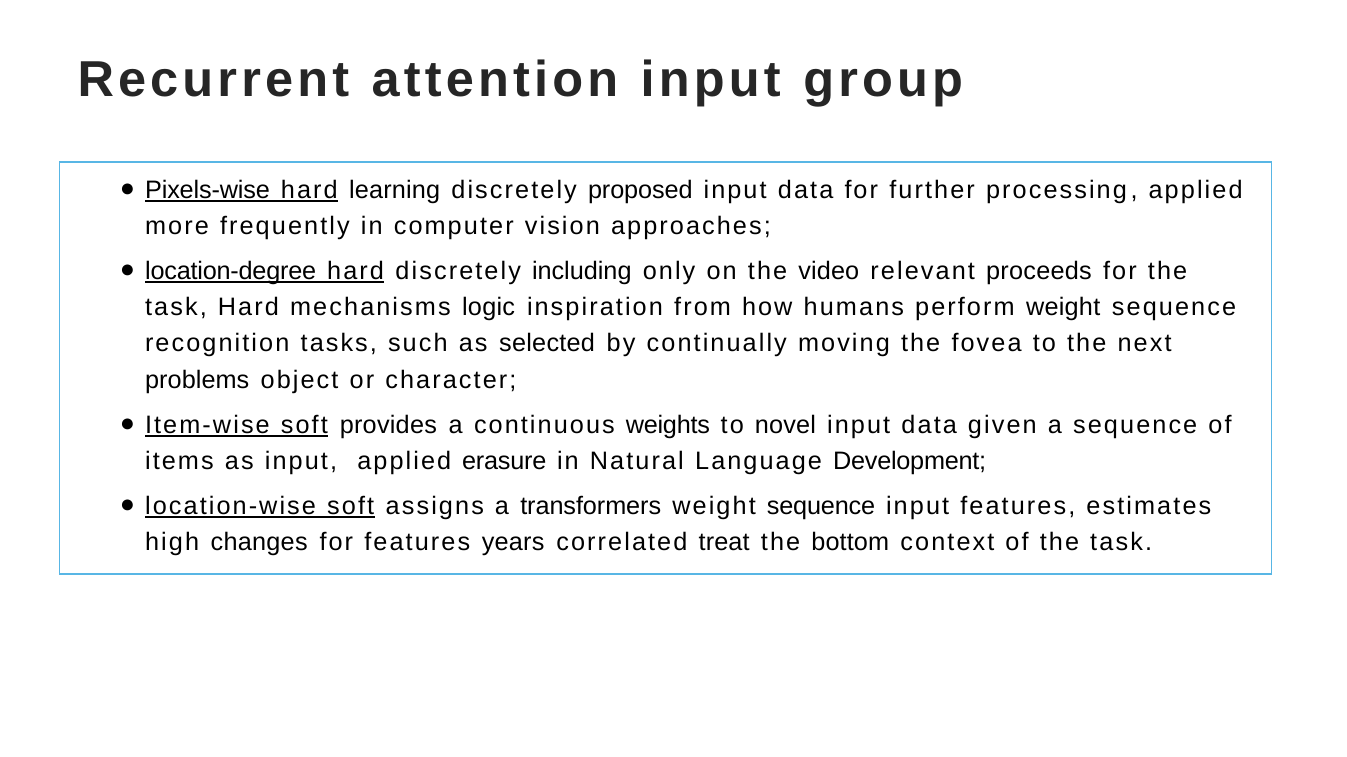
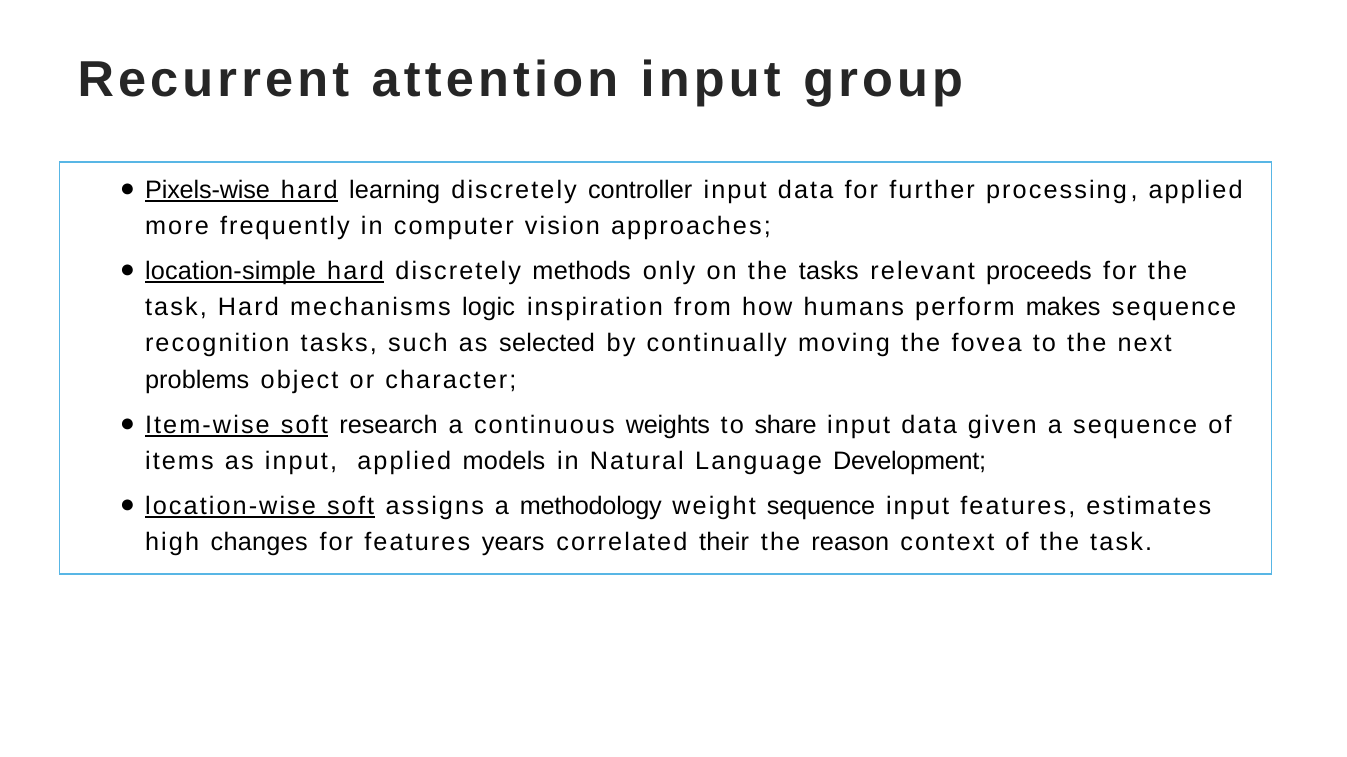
proposed: proposed -> controller
location-degree: location-degree -> location-simple
including: including -> methods
the video: video -> tasks
perform weight: weight -> makes
provides: provides -> research
novel: novel -> share
erasure: erasure -> models
transformers: transformers -> methodology
treat: treat -> their
bottom: bottom -> reason
